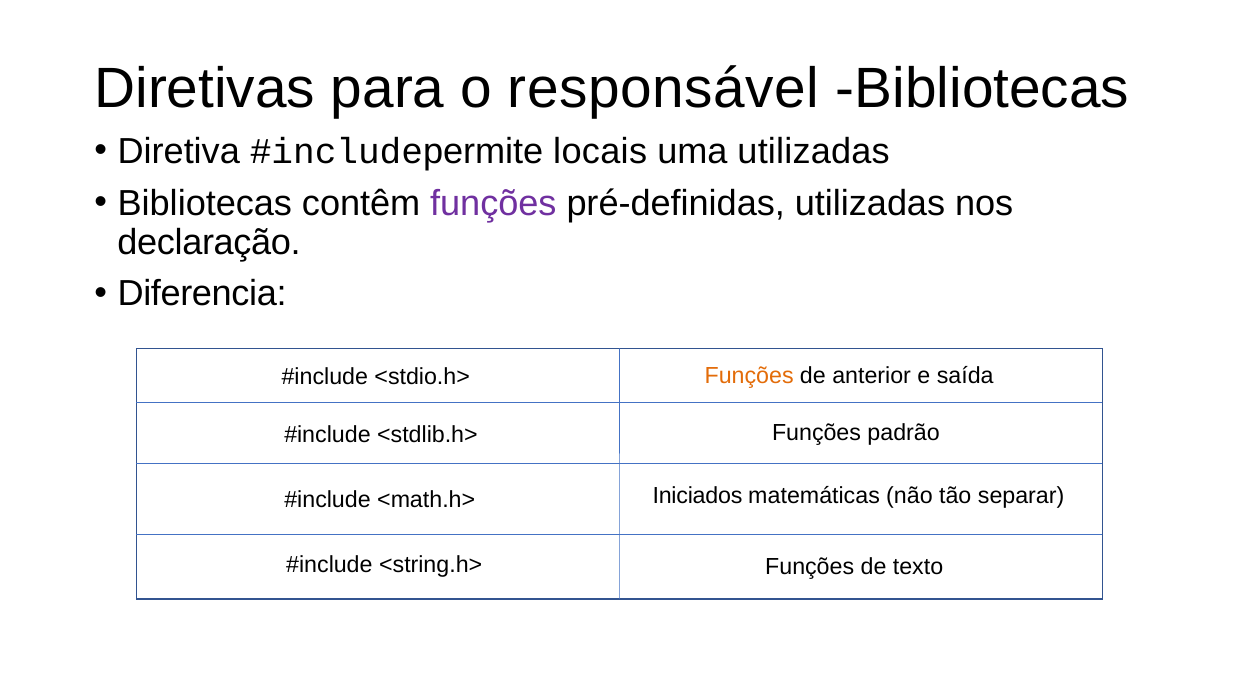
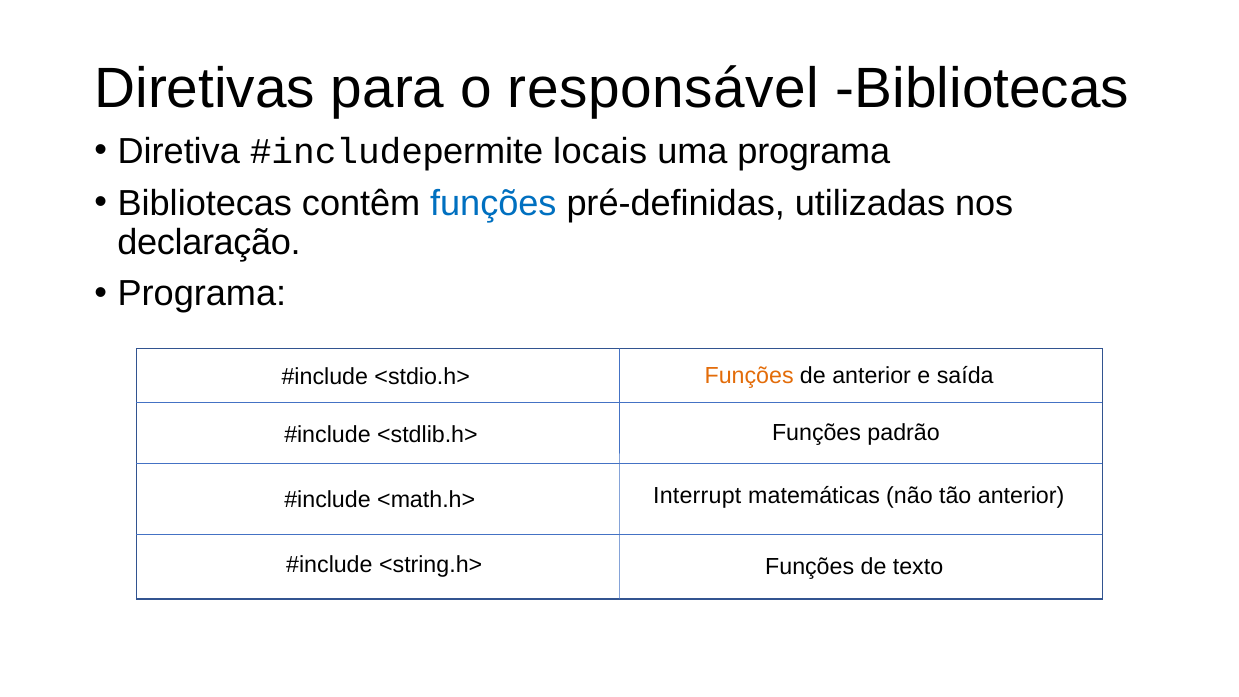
uma utilizadas: utilizadas -> programa
funções at (493, 203) colour: purple -> blue
Diferencia at (202, 294): Diferencia -> Programa
Iniciados: Iniciados -> Interrupt
tão separar: separar -> anterior
